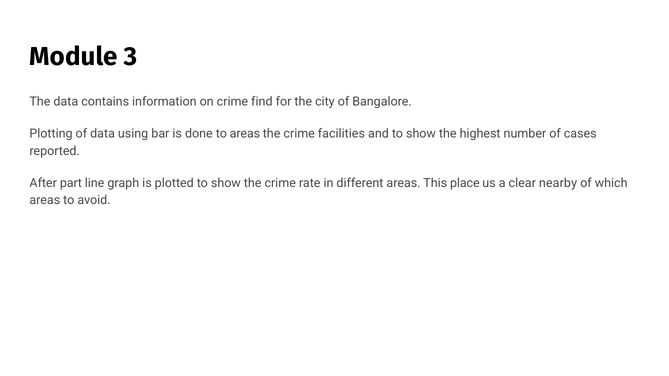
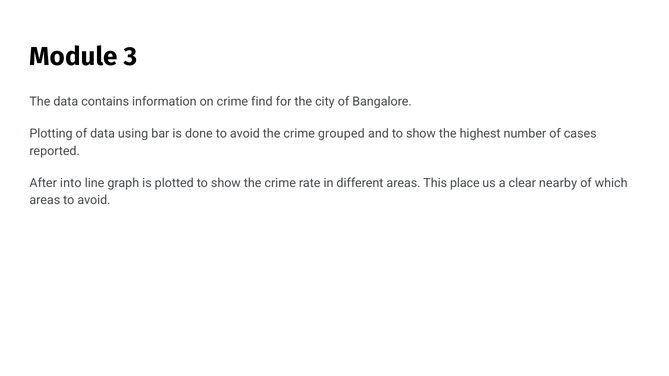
done to areas: areas -> avoid
facilities: facilities -> grouped
part: part -> into
